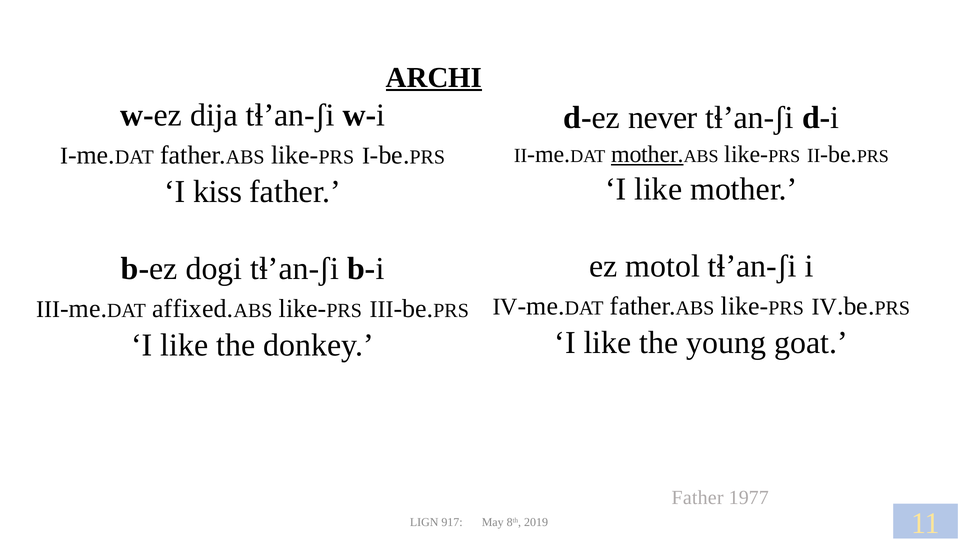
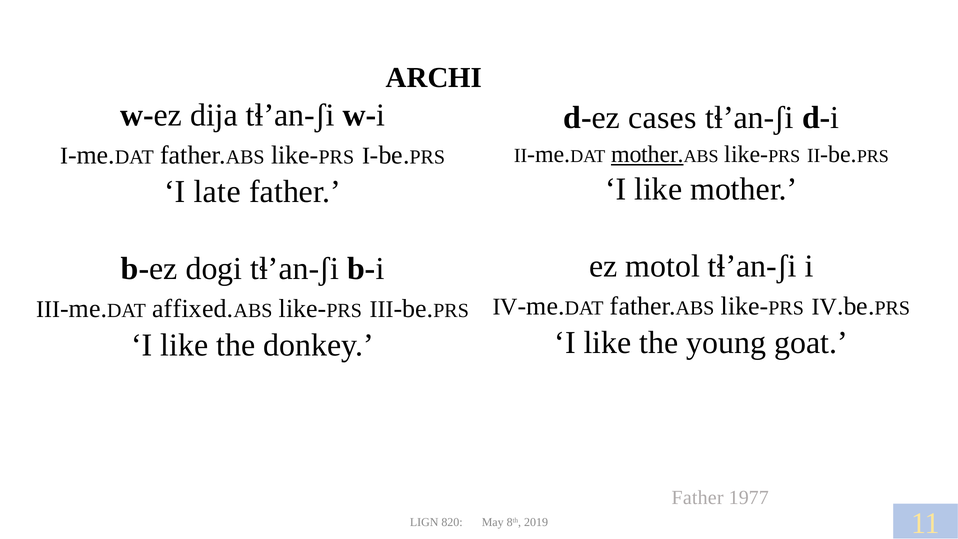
ARCHI underline: present -> none
never: never -> cases
kiss: kiss -> late
917: 917 -> 820
